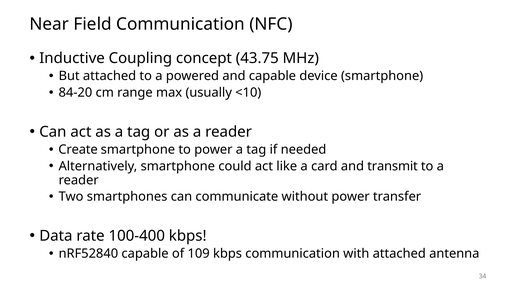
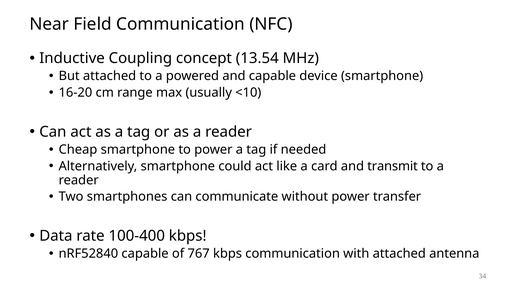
43.75: 43.75 -> 13.54
84-20: 84-20 -> 16-20
Create: Create -> Cheap
109: 109 -> 767
